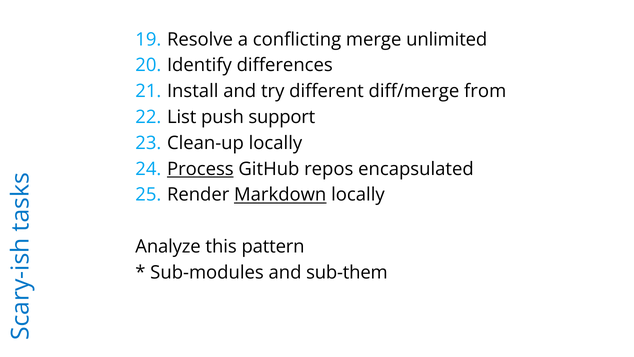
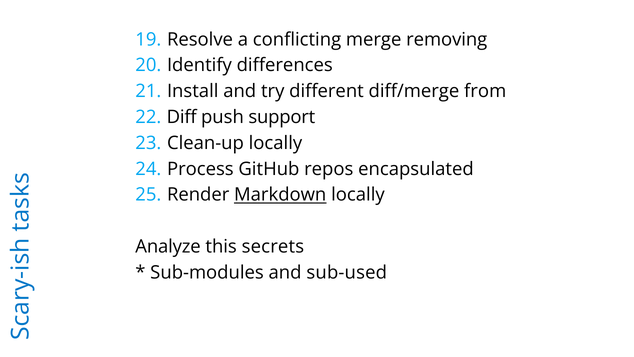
unlimited: unlimited -> removing
List: List -> Diff
Process underline: present -> none
pattern: pattern -> secrets
sub-them: sub-them -> sub-used
